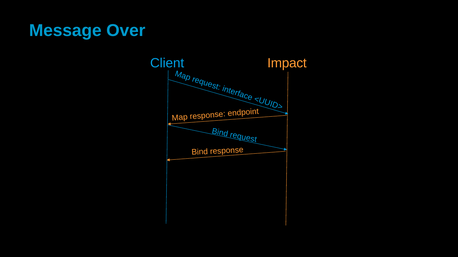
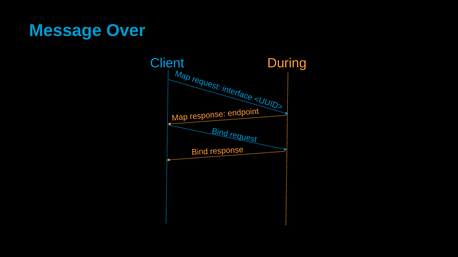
Impact: Impact -> During
